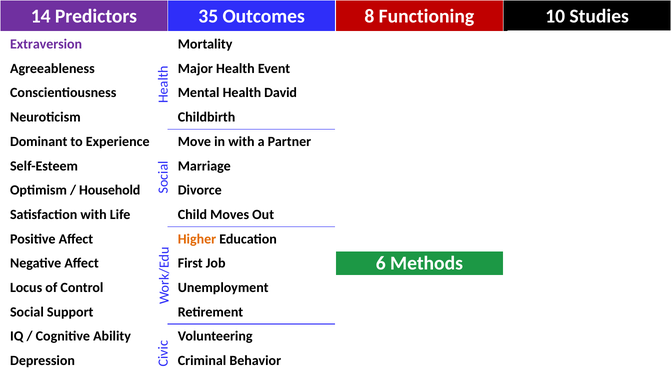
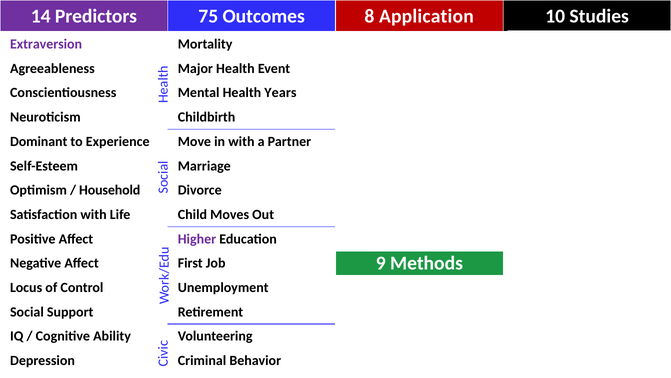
35: 35 -> 75
Functioning: Functioning -> Application
David: David -> Years
Higher colour: orange -> purple
6: 6 -> 9
